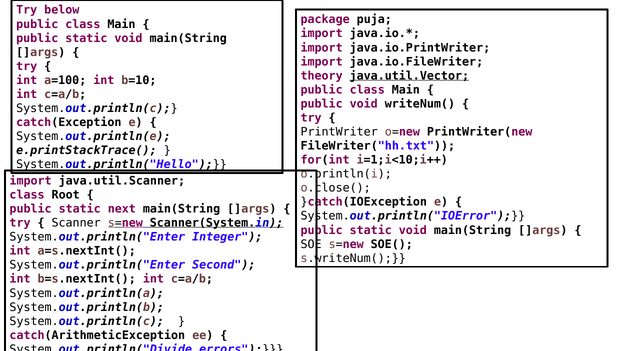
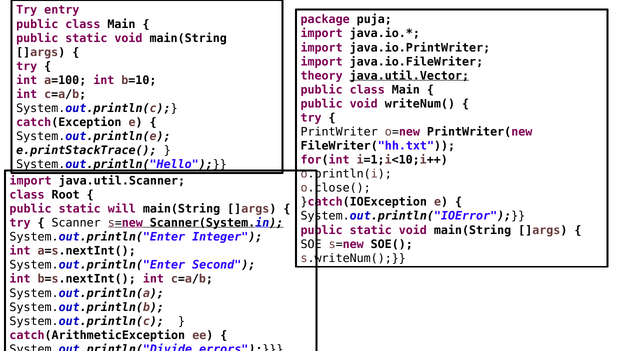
below: below -> entry
next: next -> will
